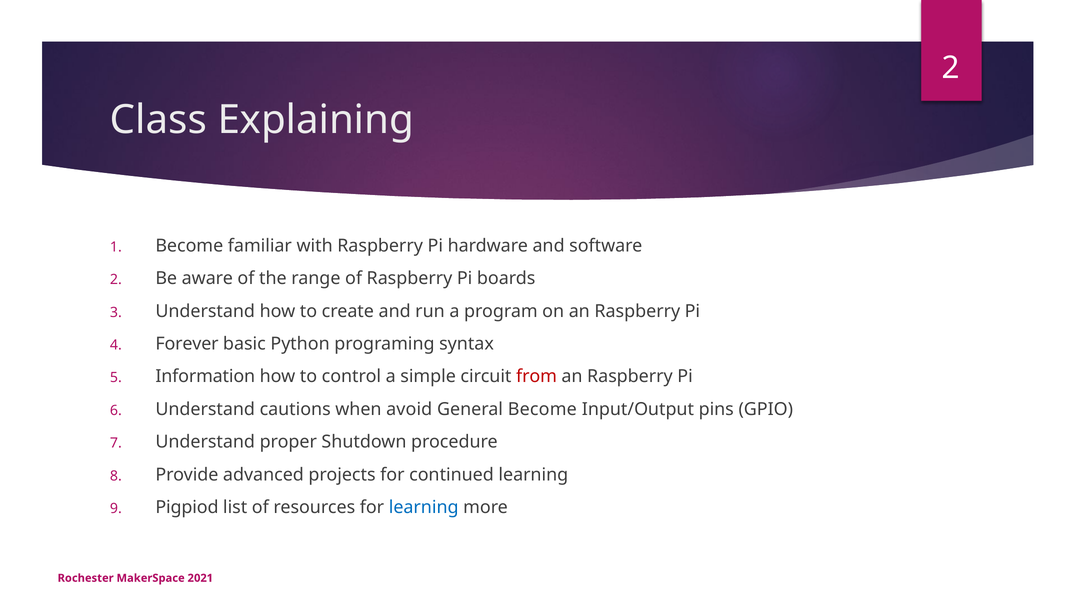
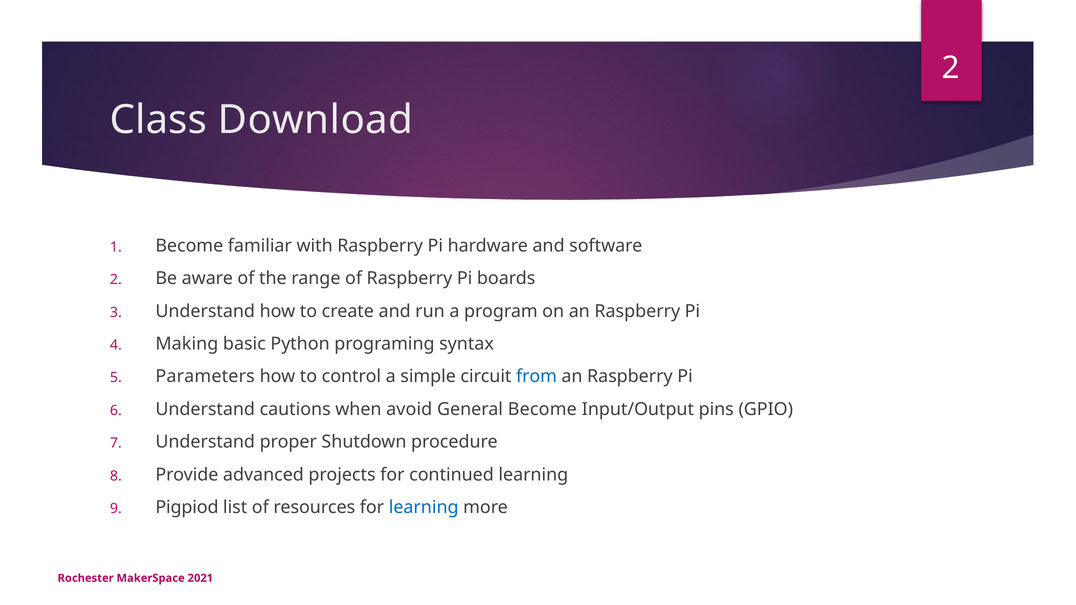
Explaining: Explaining -> Download
Forever: Forever -> Making
Information: Information -> Parameters
from colour: red -> blue
